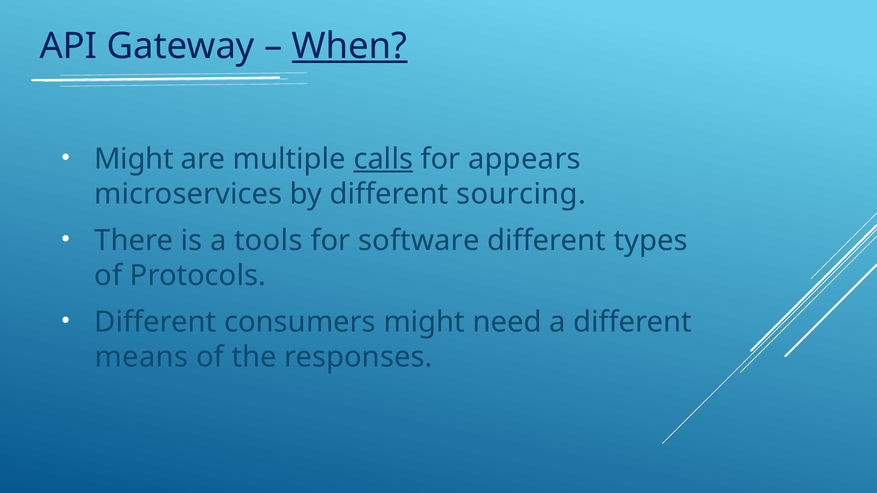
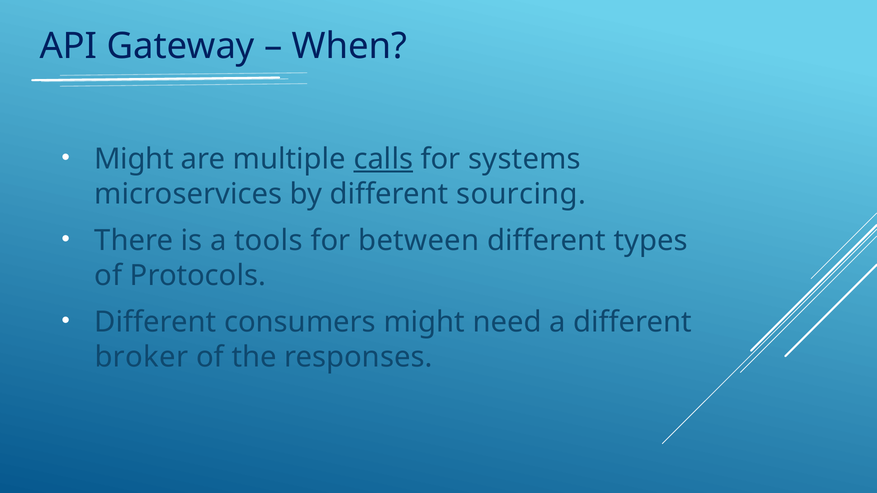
When underline: present -> none
appears: appears -> systems
software: software -> between
means: means -> broker
